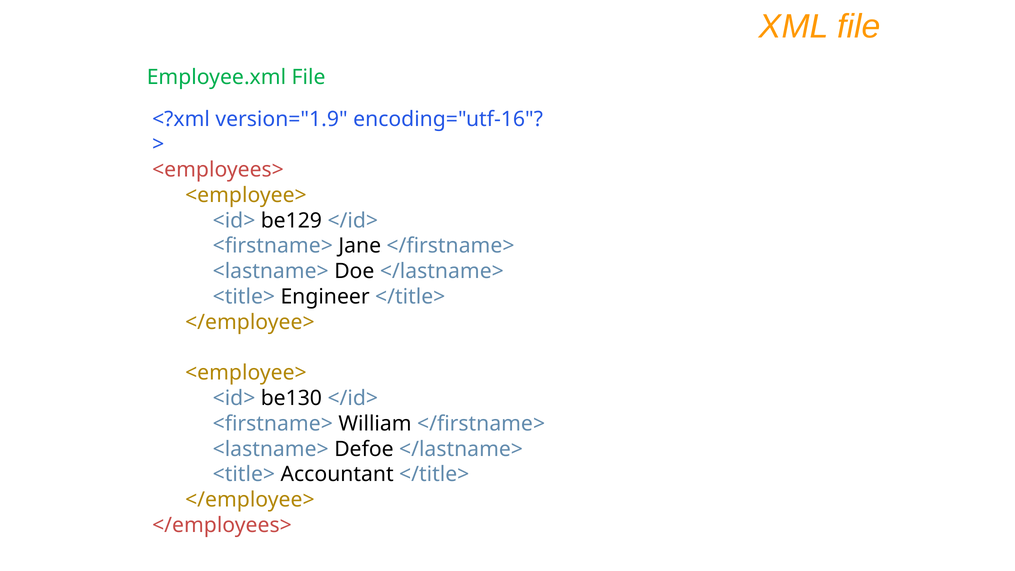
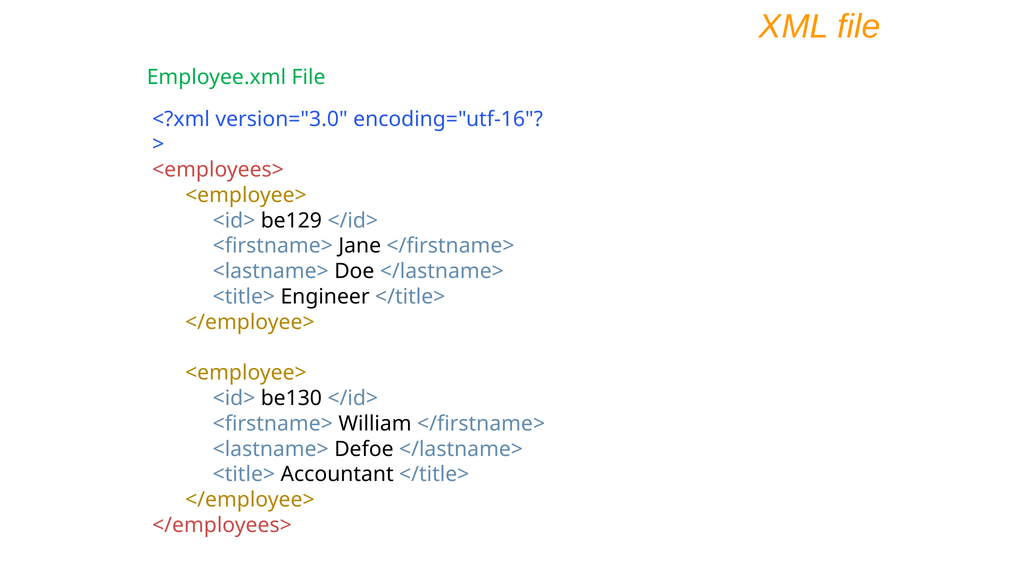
version="1.9: version="1.9 -> version="3.0
